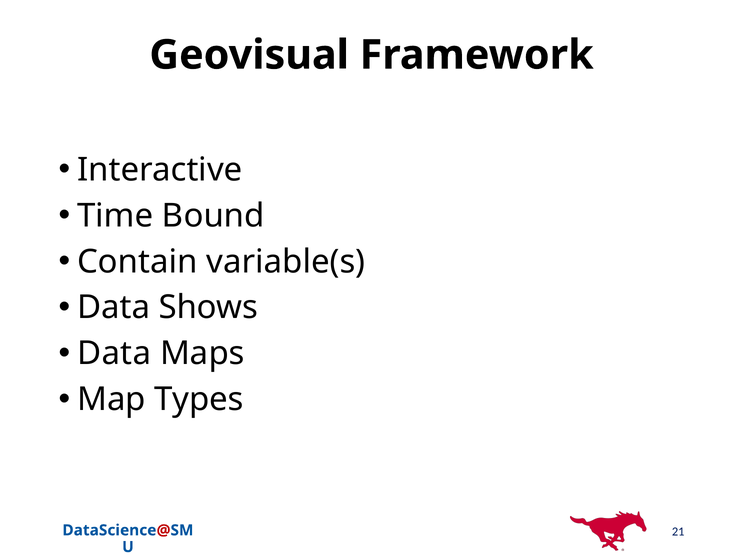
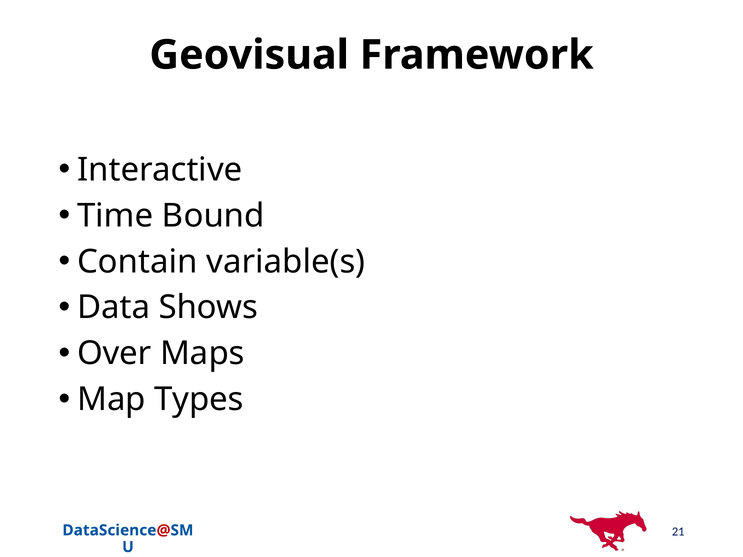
Data at (114, 354): Data -> Over
